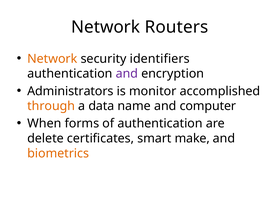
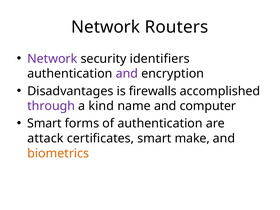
Network at (52, 59) colour: orange -> purple
Administrators: Administrators -> Disadvantages
monitor: monitor -> firewalls
through colour: orange -> purple
data: data -> kind
When at (44, 123): When -> Smart
delete: delete -> attack
